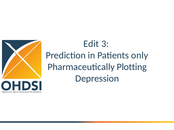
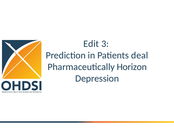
only: only -> deal
Plotting: Plotting -> Horizon
